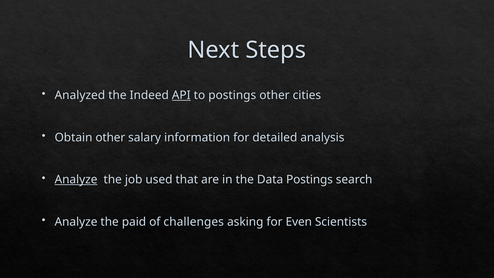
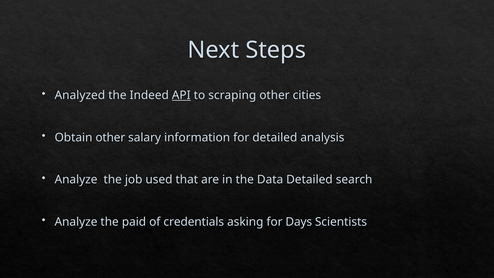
to postings: postings -> scraping
Analyze at (76, 180) underline: present -> none
Data Postings: Postings -> Detailed
challenges: challenges -> credentials
Even: Even -> Days
